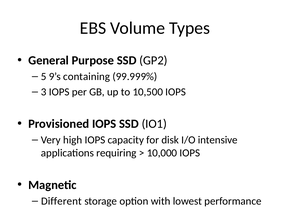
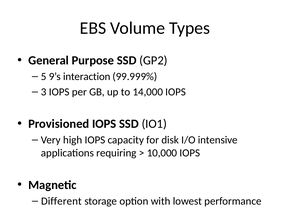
containing: containing -> interaction
10,500: 10,500 -> 14,000
